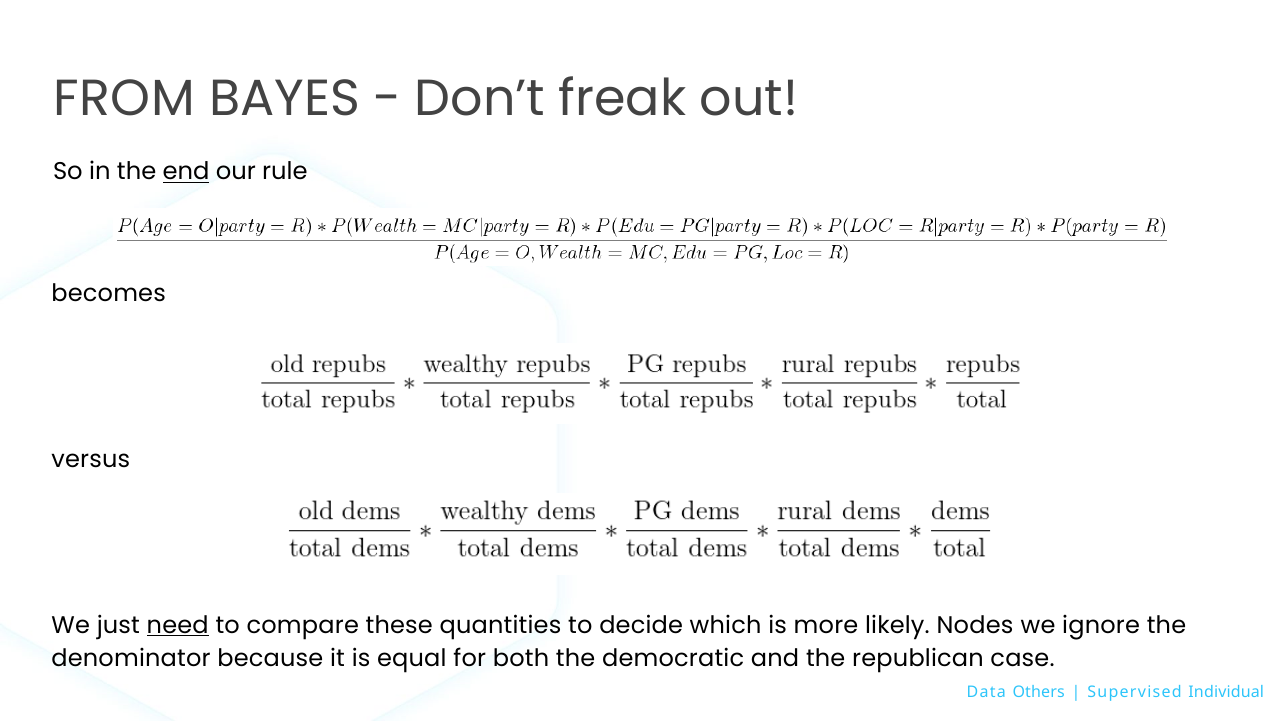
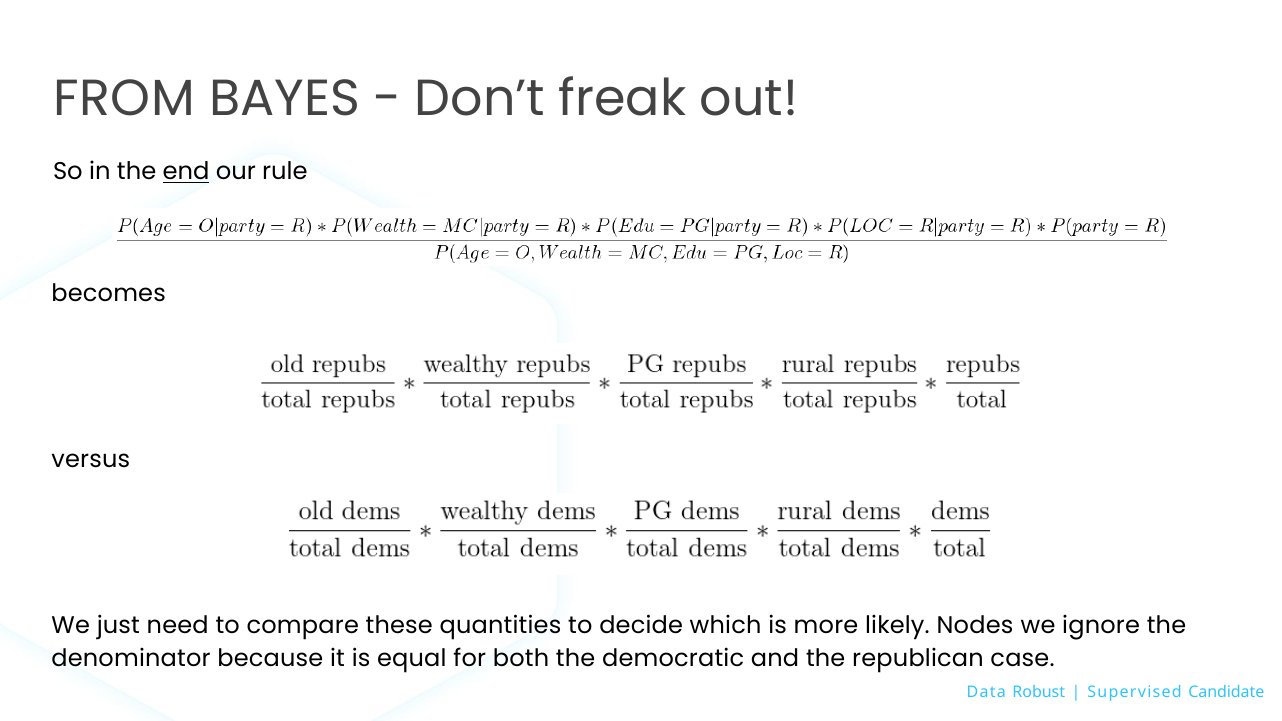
need underline: present -> none
Others: Others -> Robust
Individual: Individual -> Candidate
